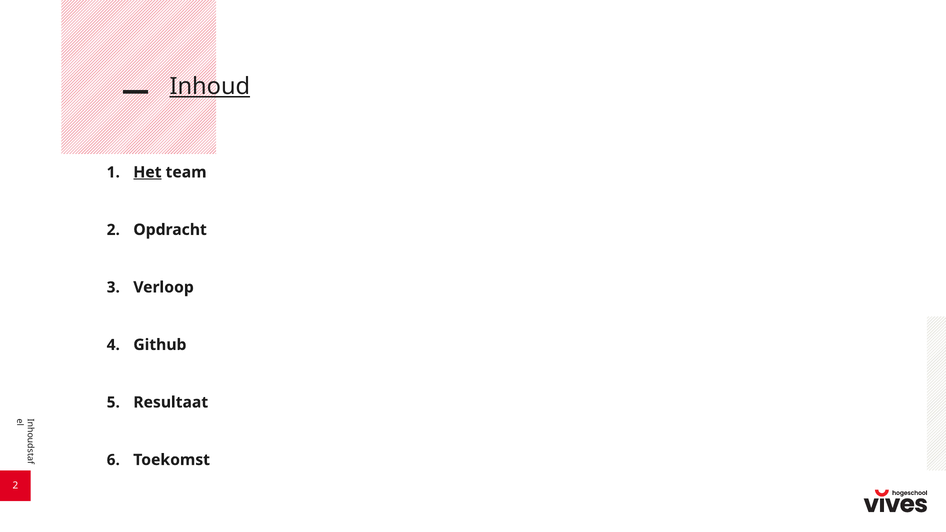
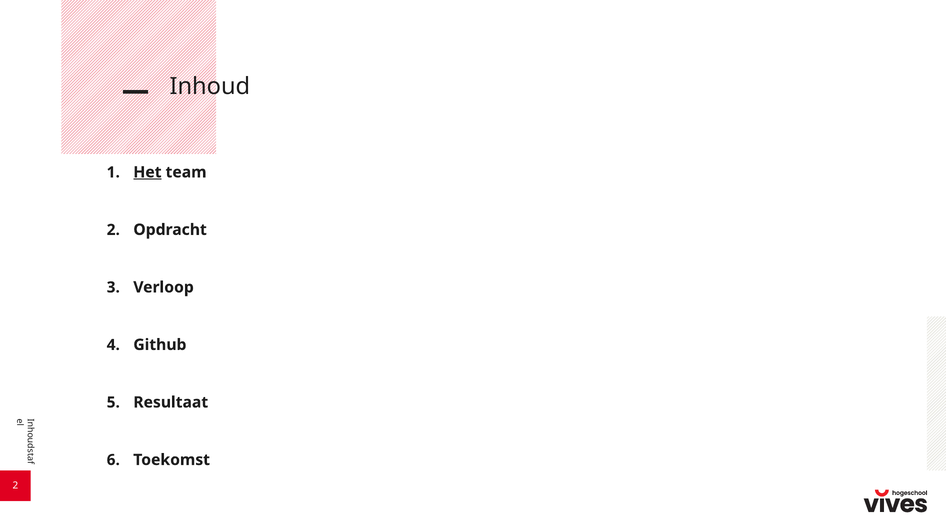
Inhoud underline: present -> none
